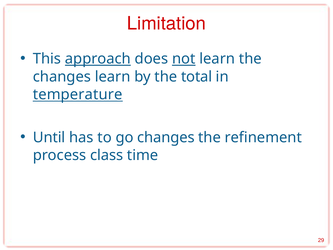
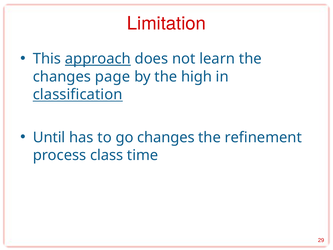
not underline: present -> none
changes learn: learn -> page
total: total -> high
temperature: temperature -> classification
